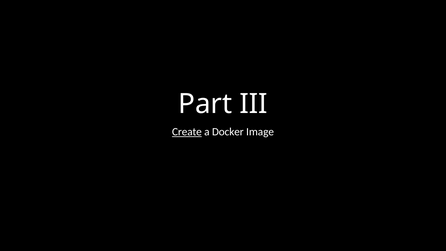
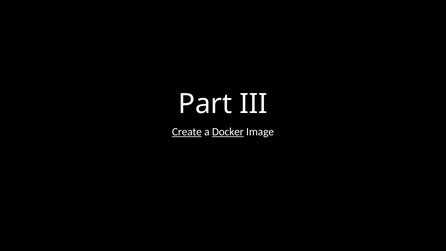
Docker underline: none -> present
